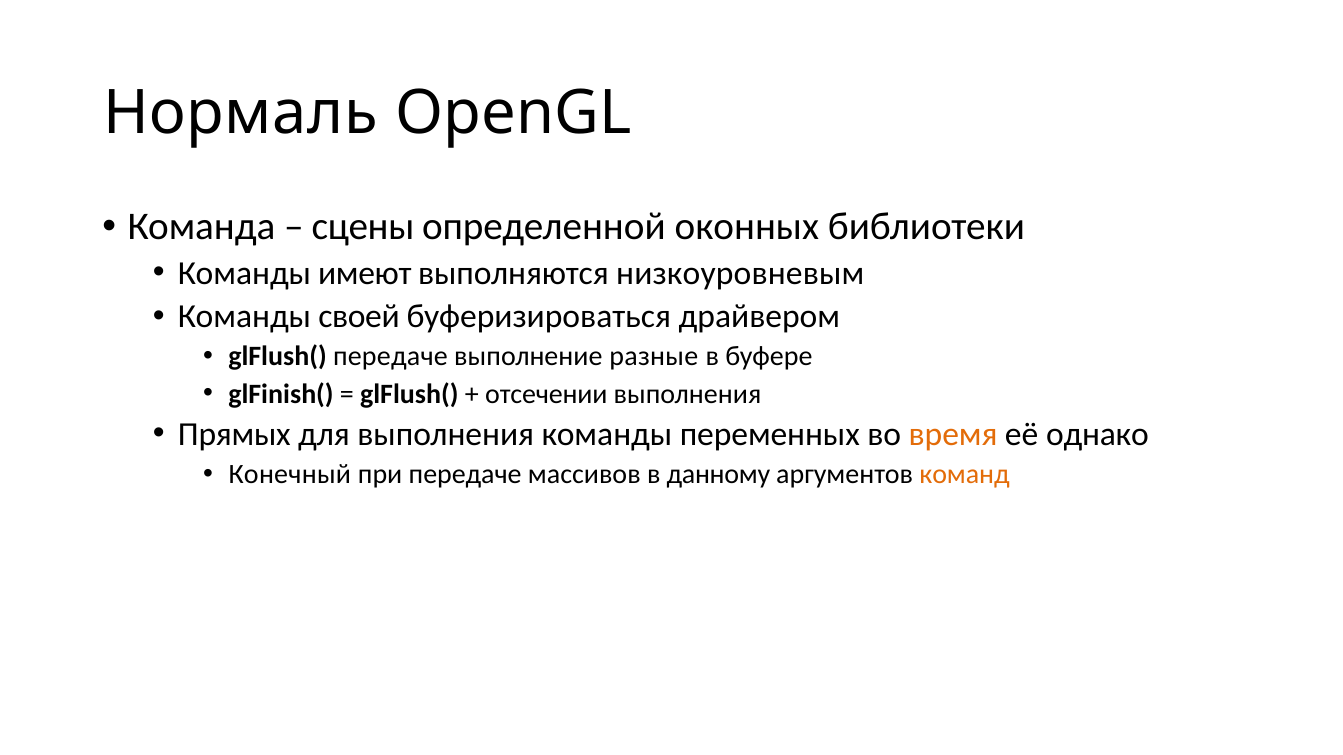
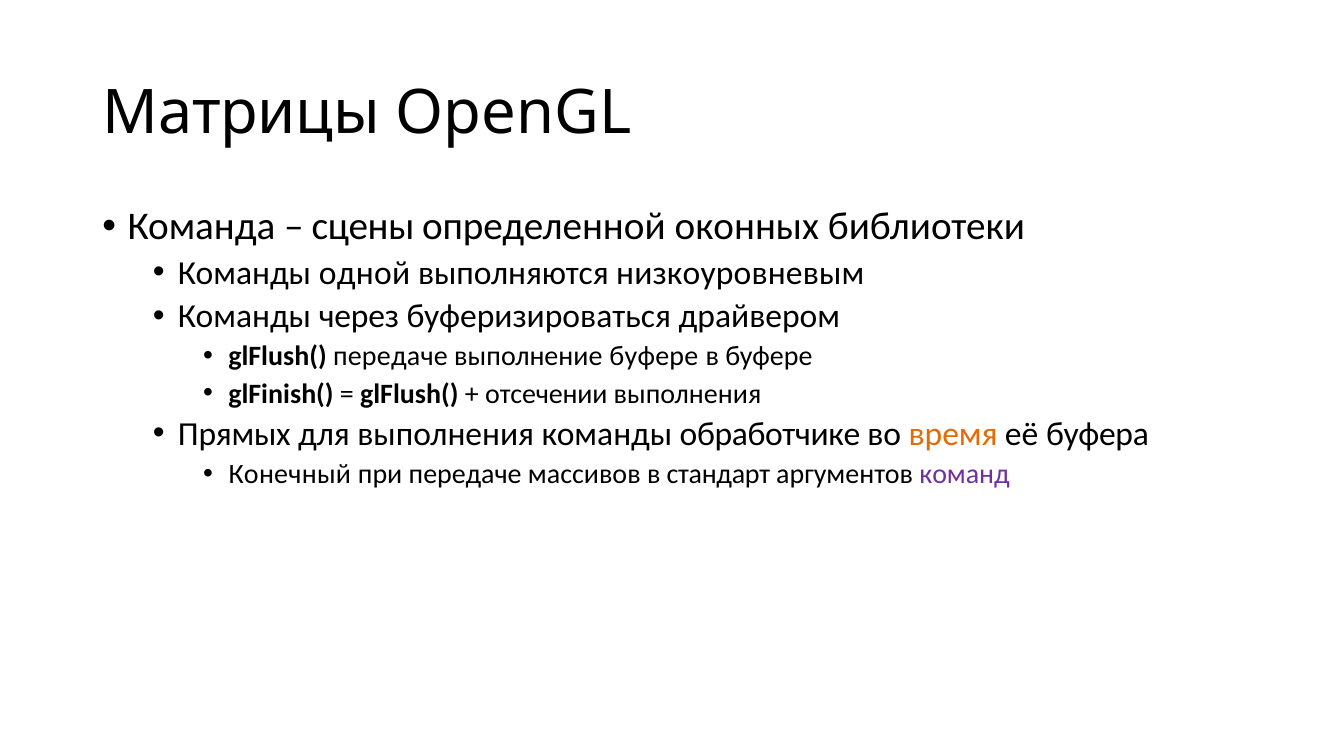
Нормаль: Нормаль -> Матрицы
имеют: имеют -> одной
своей: своей -> через
выполнение разные: разные -> буфере
переменных: переменных -> обработчике
однако: однако -> буфера
данному: данному -> стандарт
команд colour: orange -> purple
